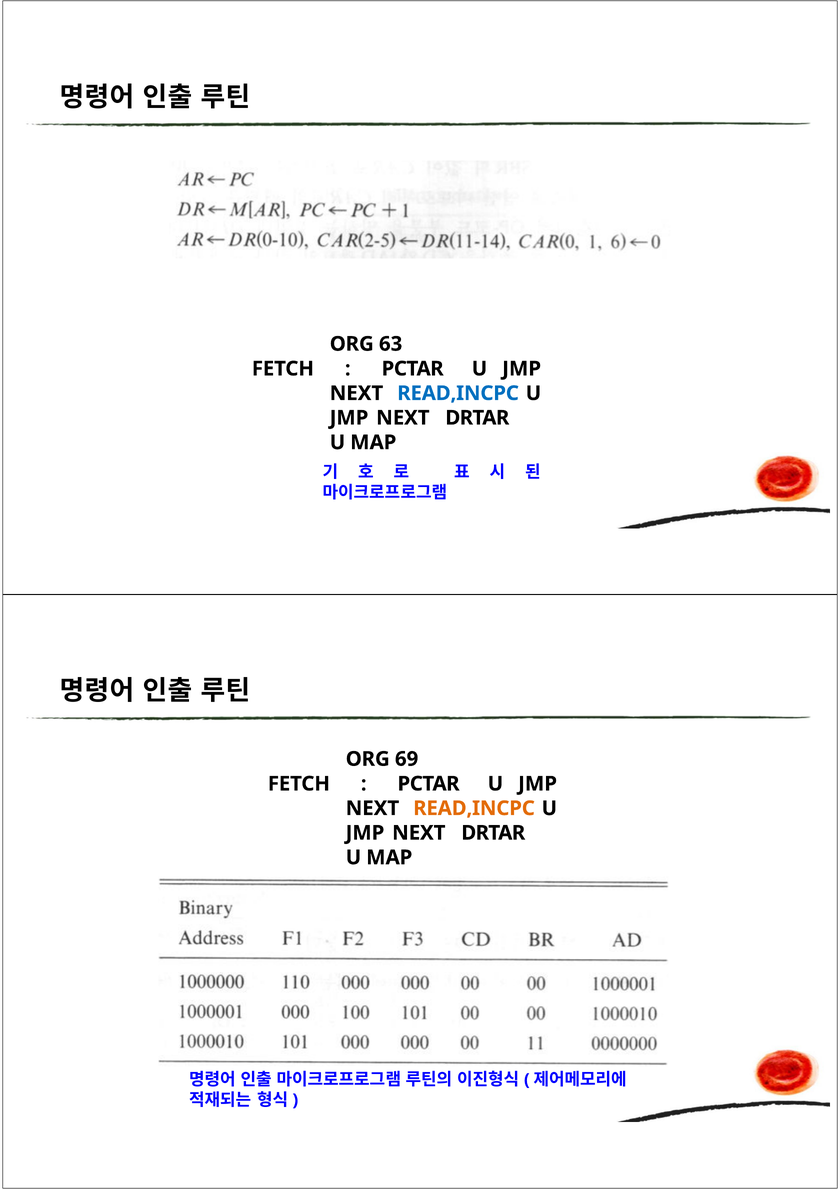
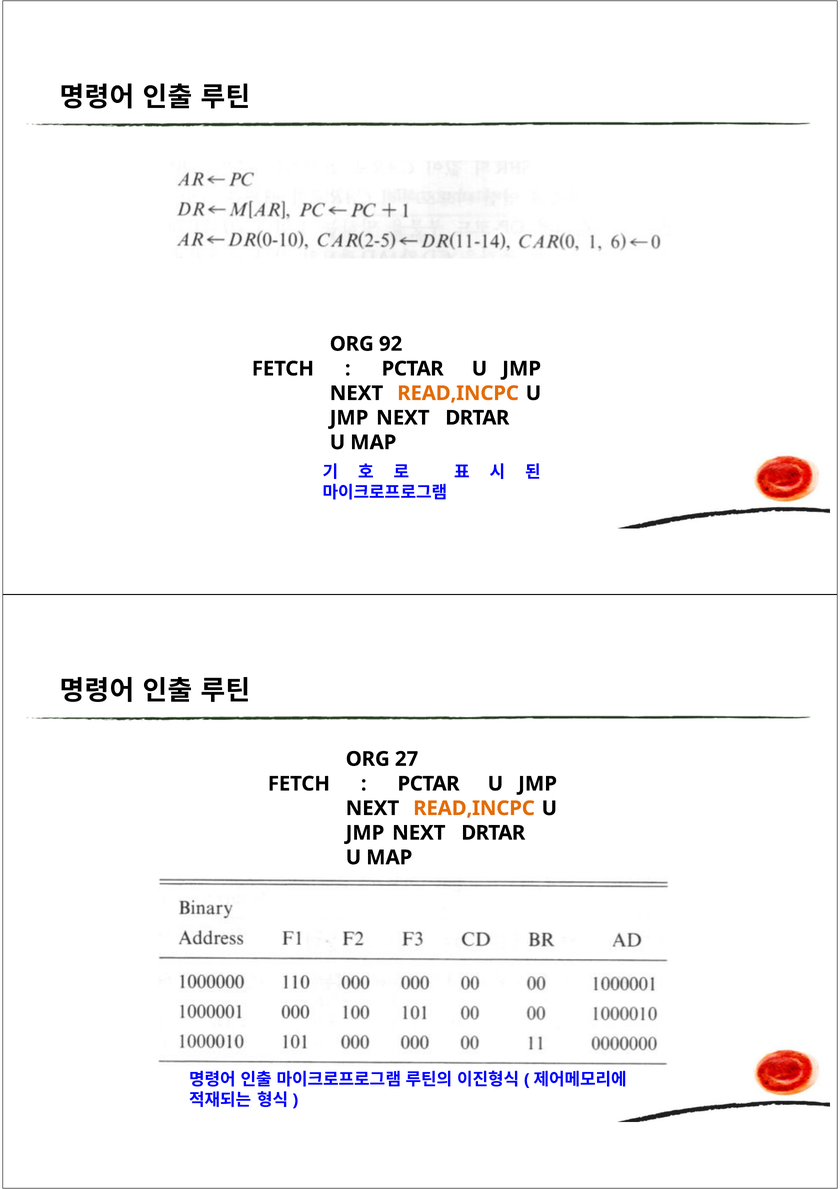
63: 63 -> 92
READ,INCPC at (458, 393) colour: blue -> orange
69: 69 -> 27
